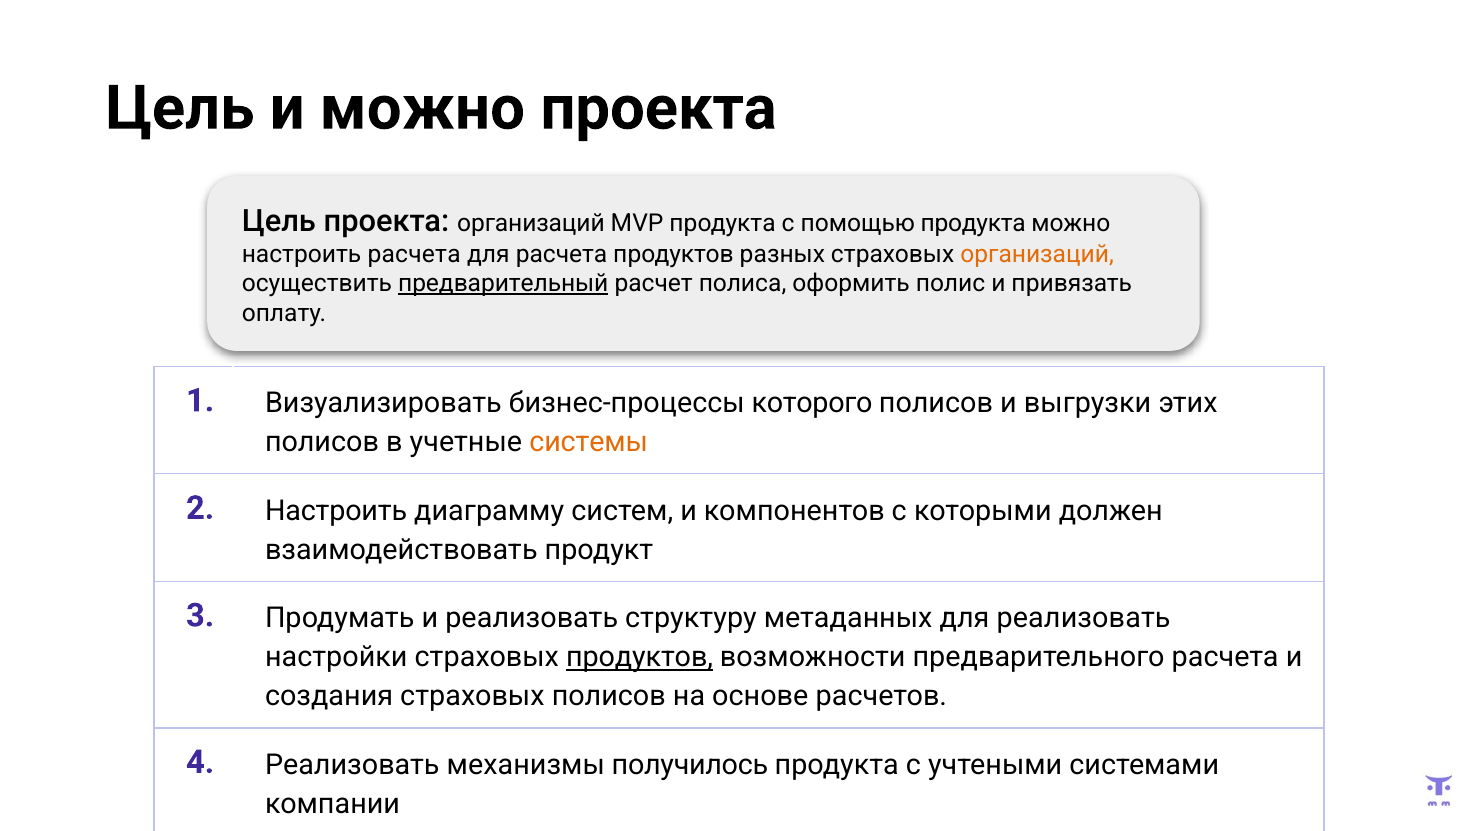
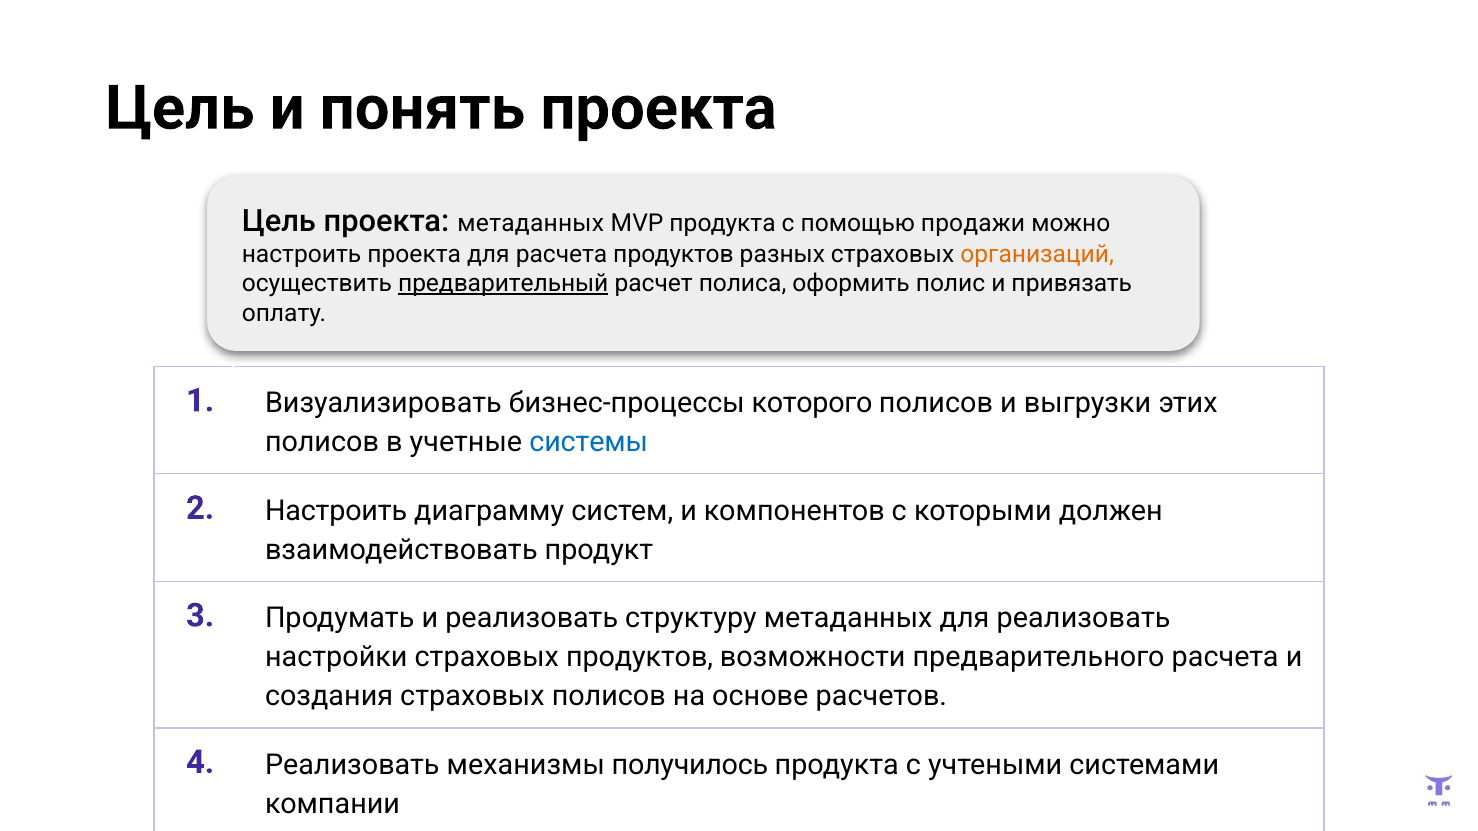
и можно: можно -> понять
проекта организаций: организаций -> метаданных
помощью продукта: продукта -> продажи
настроить расчета: расчета -> проекта
системы colour: orange -> blue
продуктов at (640, 658) underline: present -> none
